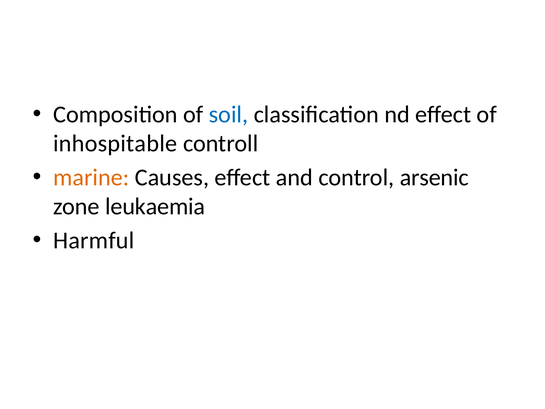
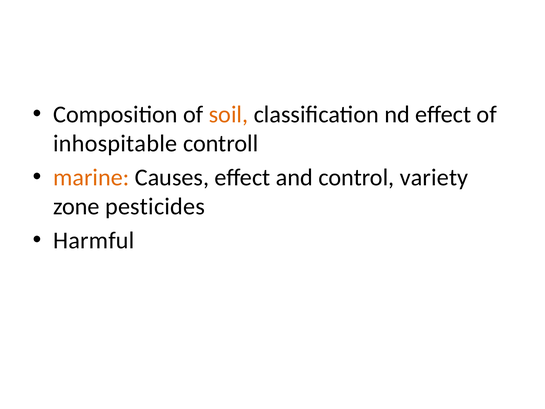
soil colour: blue -> orange
arsenic: arsenic -> variety
leukaemia: leukaemia -> pesticides
